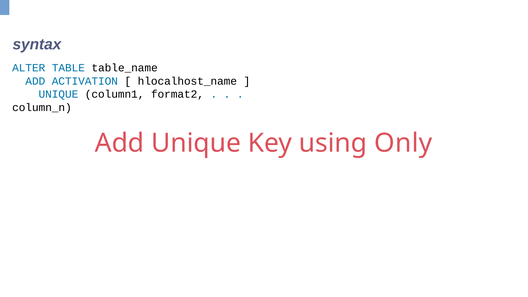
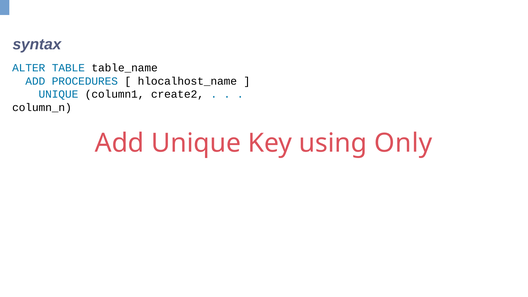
ACTIVATION: ACTIVATION -> PROCEDURES
format2: format2 -> create2
